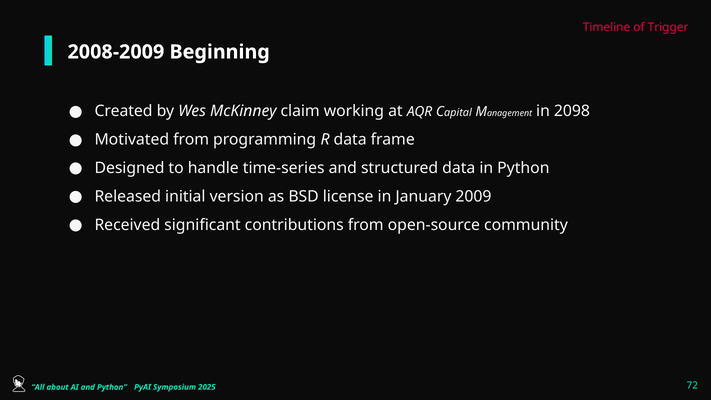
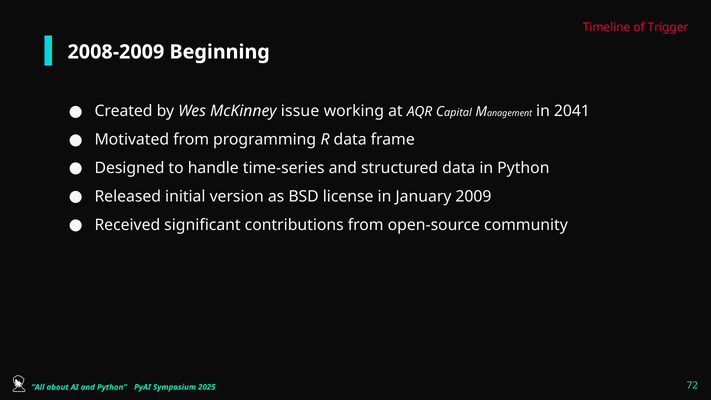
claim: claim -> issue
2098: 2098 -> 2041
